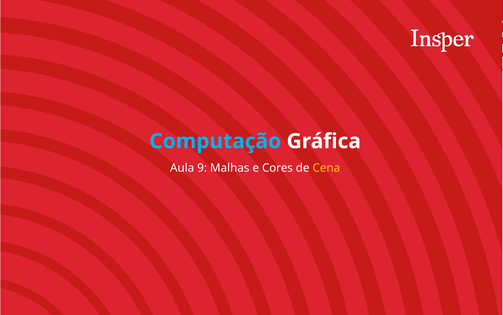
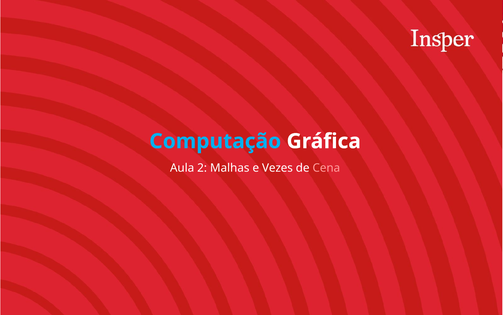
9: 9 -> 2
Cores: Cores -> Vezes
Cena colour: yellow -> pink
